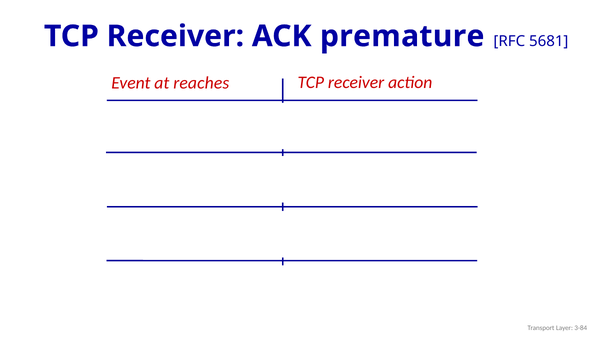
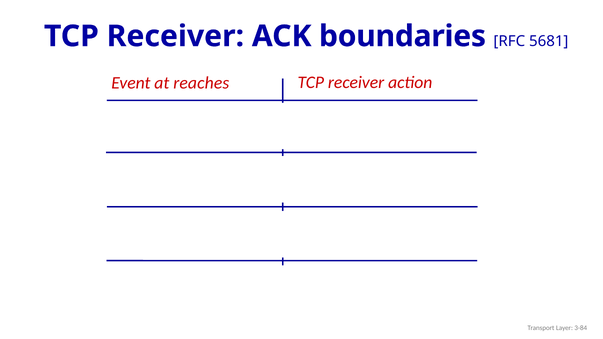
premature: premature -> boundaries
